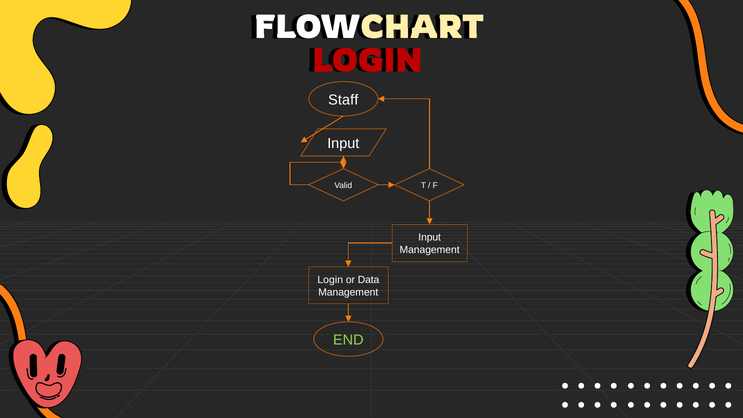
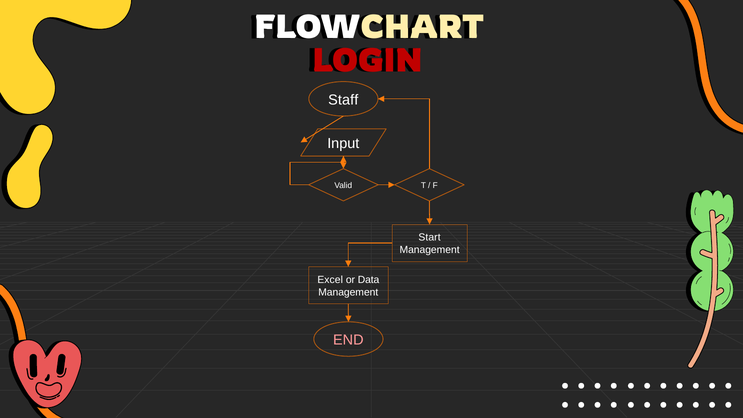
Input at (430, 237): Input -> Start
Login at (330, 280): Login -> Excel
END colour: light green -> pink
